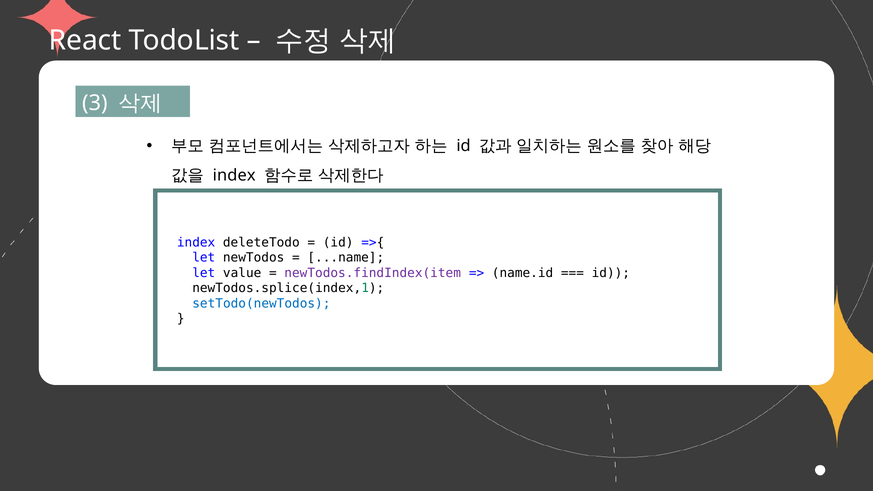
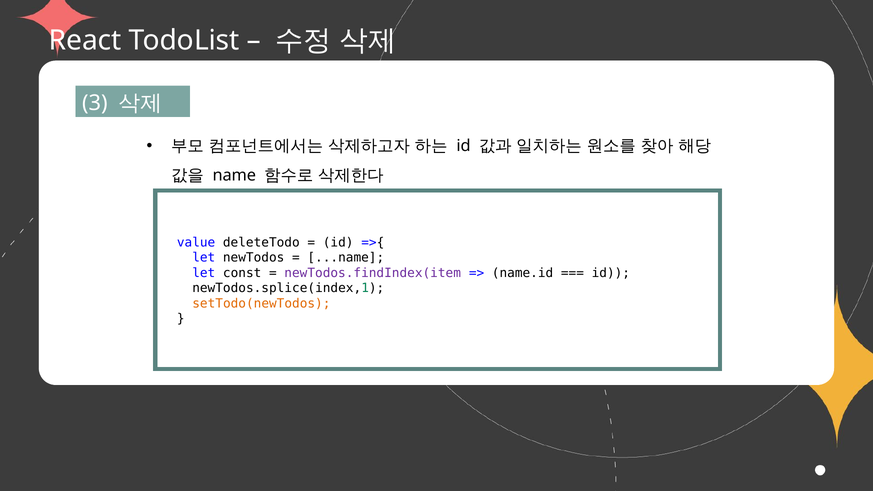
index at (234, 176): index -> name
index at (196, 242): index -> value
value: value -> const
setTodo(newTodos colour: blue -> orange
